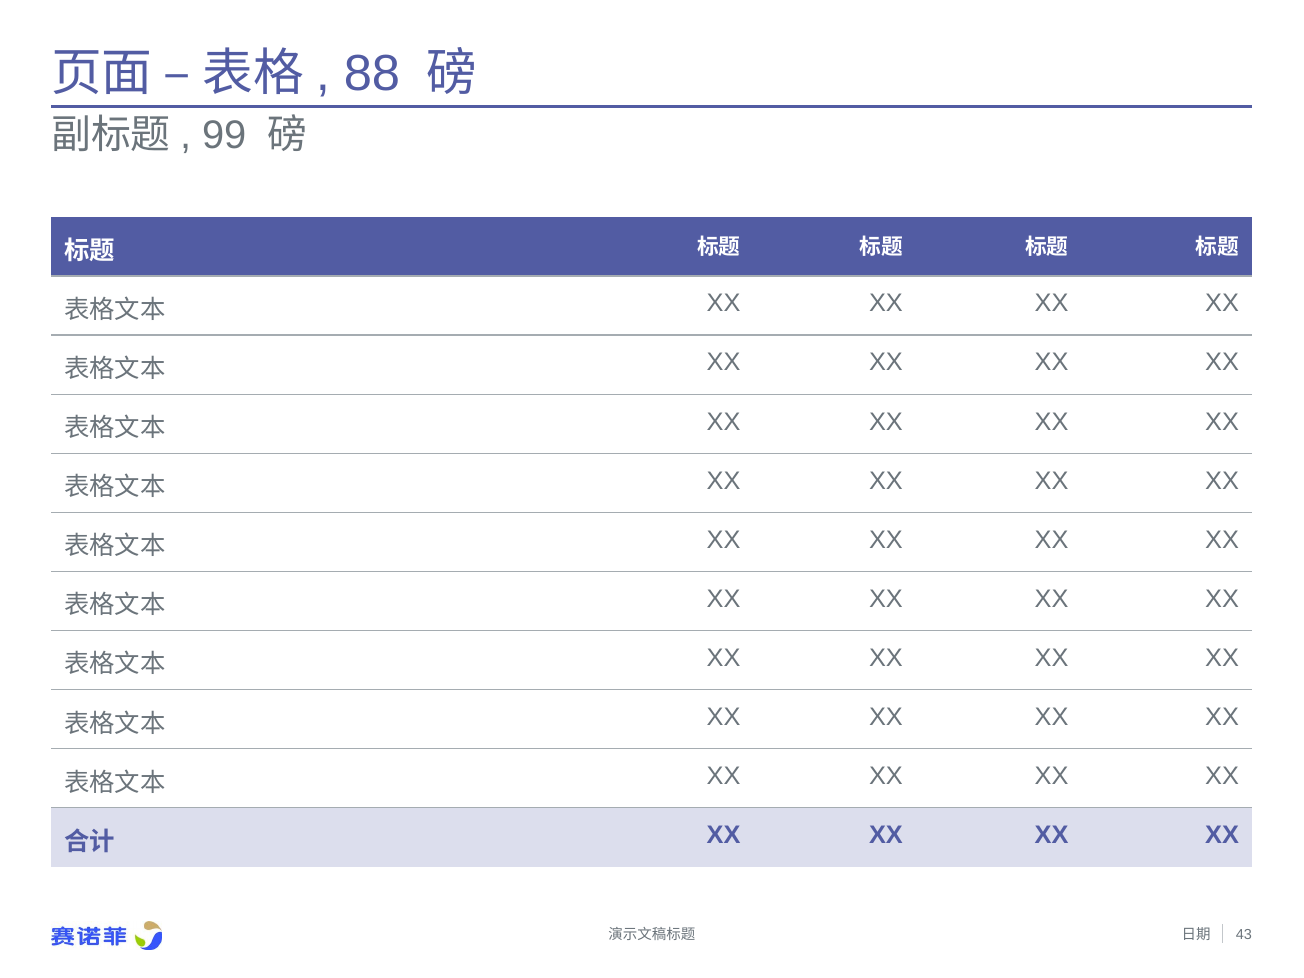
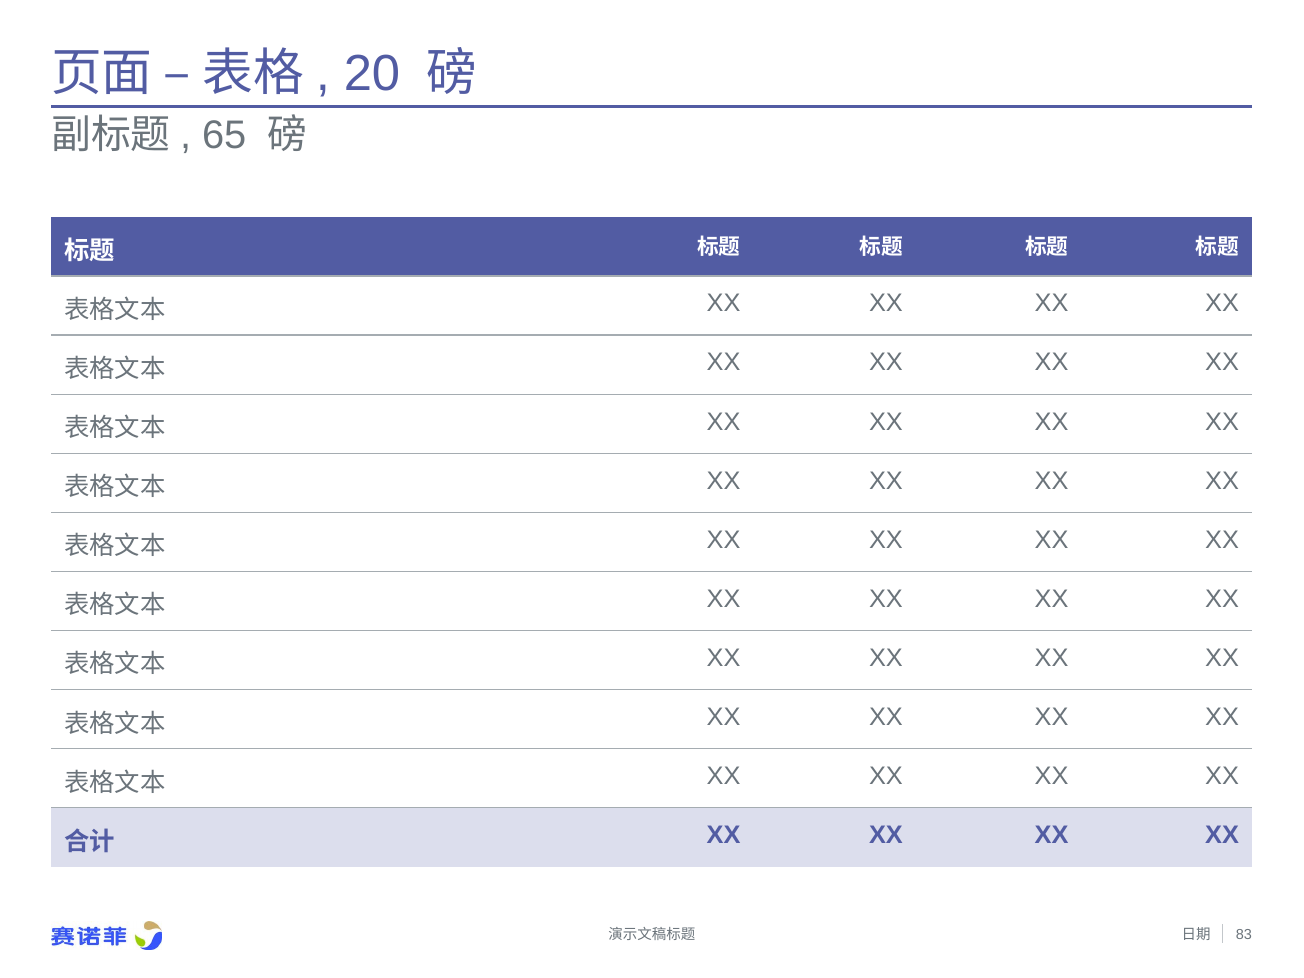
88: 88 -> 20
99: 99 -> 65
43: 43 -> 83
